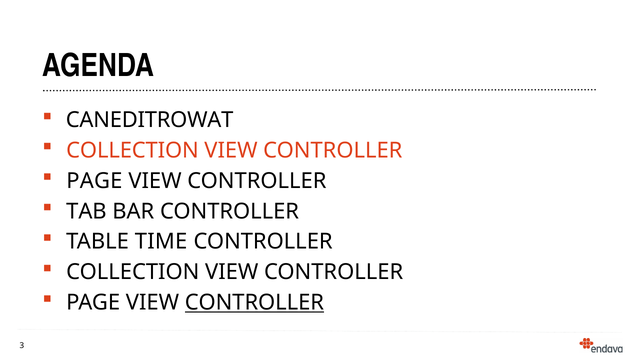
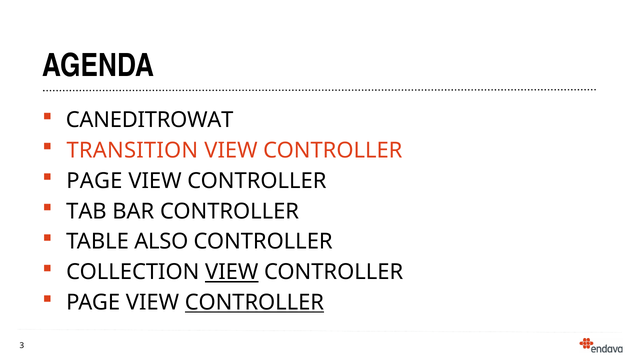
COLLECTION at (132, 150): COLLECTION -> TRANSITION
TIME: TIME -> ALSO
VIEW at (232, 272) underline: none -> present
